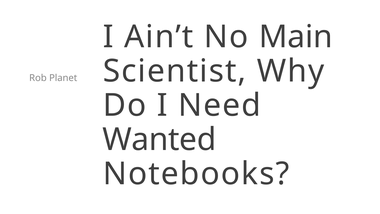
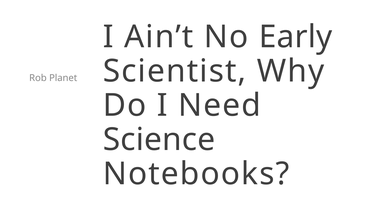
Main: Main -> Early
Wanted: Wanted -> Science
